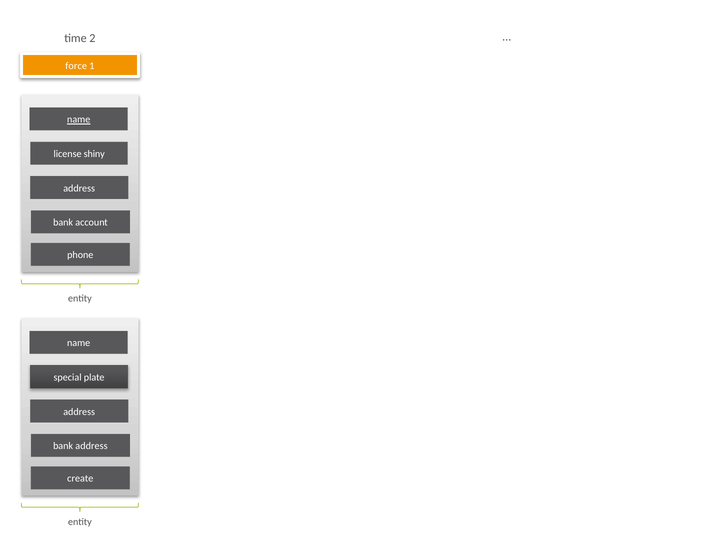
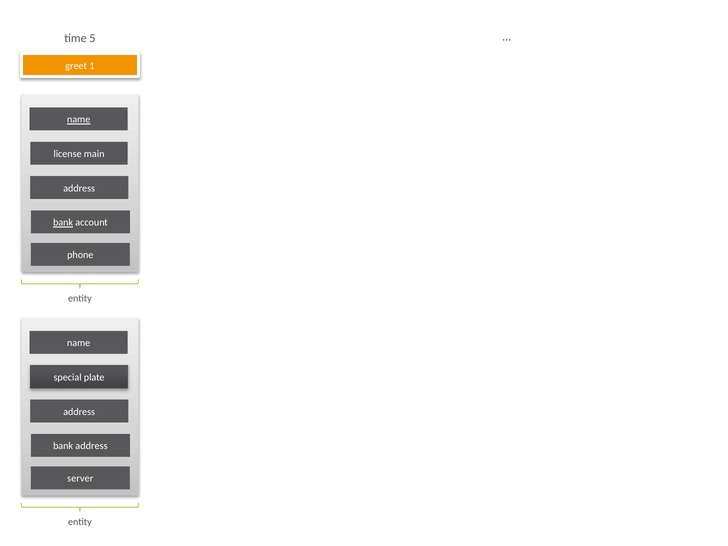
2: 2 -> 5
force: force -> greet
shiny: shiny -> main
bank at (63, 223) underline: none -> present
create: create -> server
